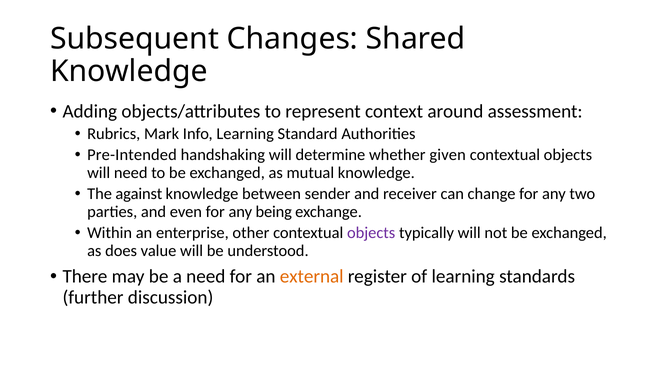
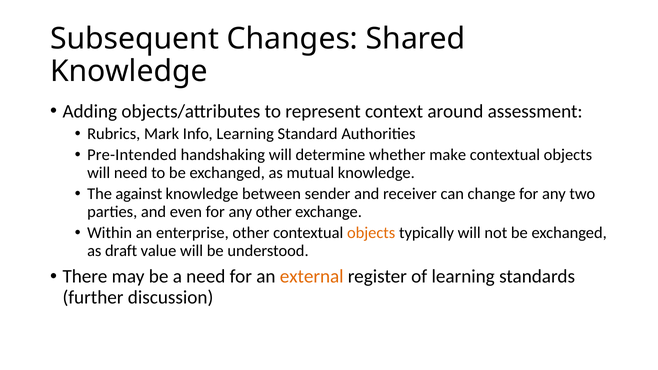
given: given -> make
any being: being -> other
objects at (371, 233) colour: purple -> orange
does: does -> draft
